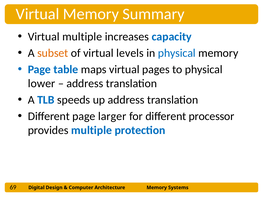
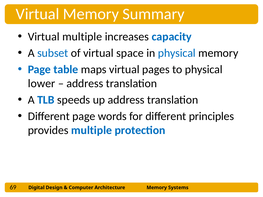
subset colour: orange -> blue
levels: levels -> space
larger: larger -> words
processor: processor -> principles
